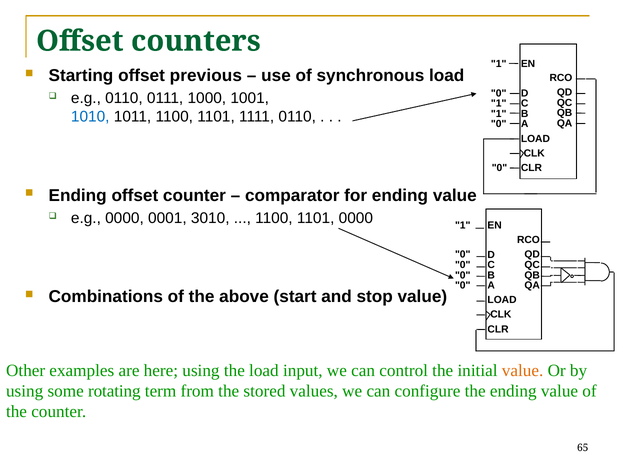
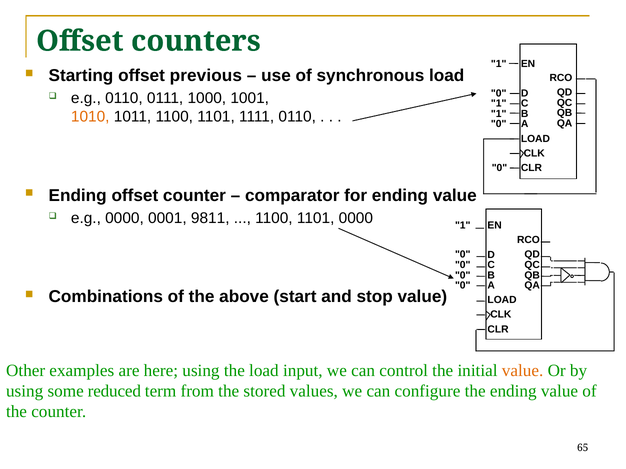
1010 colour: blue -> orange
3010: 3010 -> 9811
rotating: rotating -> reduced
